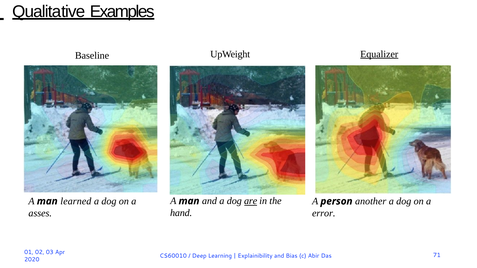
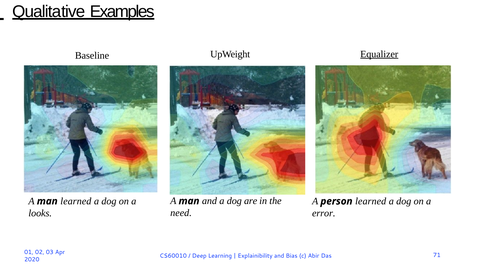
are underline: present -> none
person another: another -> learned
hand: hand -> need
asses: asses -> looks
